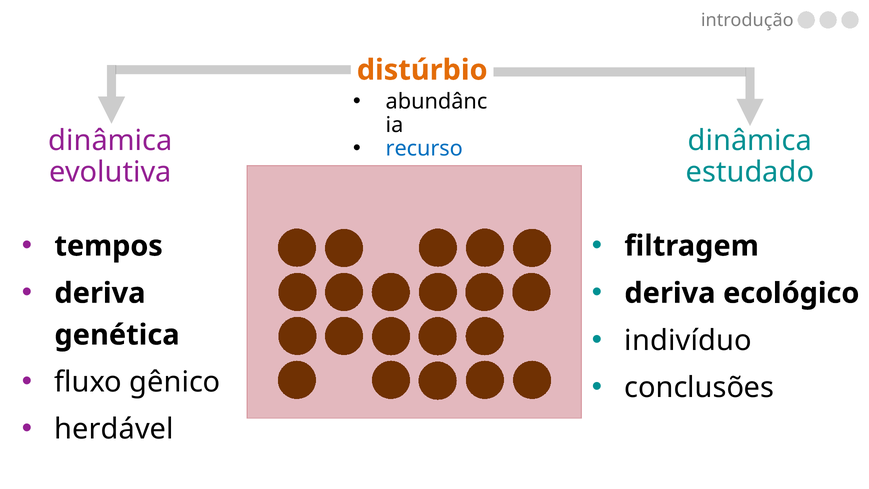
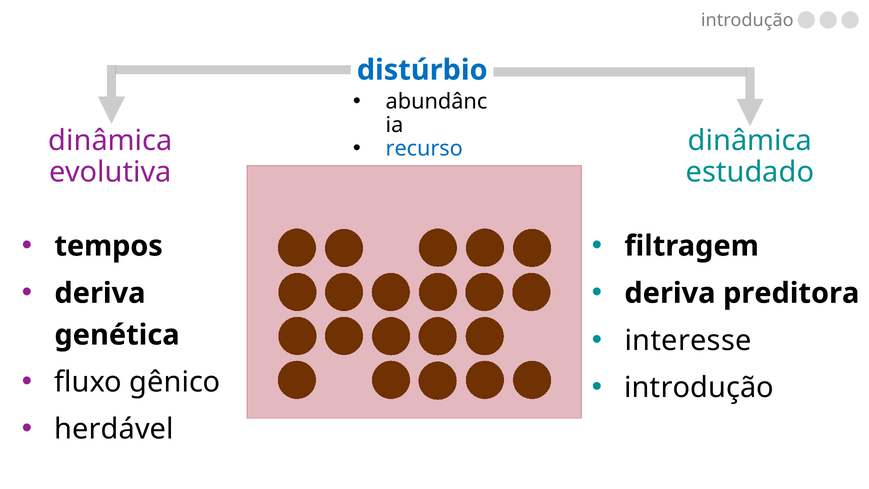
distúrbio colour: orange -> blue
ecológico: ecológico -> preditora
indivíduo: indivíduo -> interesse
conclusões at (699, 388): conclusões -> introdução
